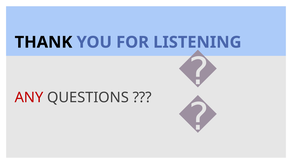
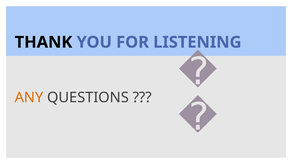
ANY colour: red -> orange
